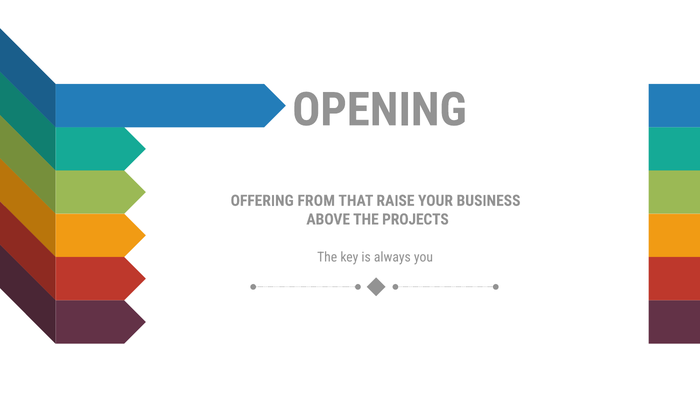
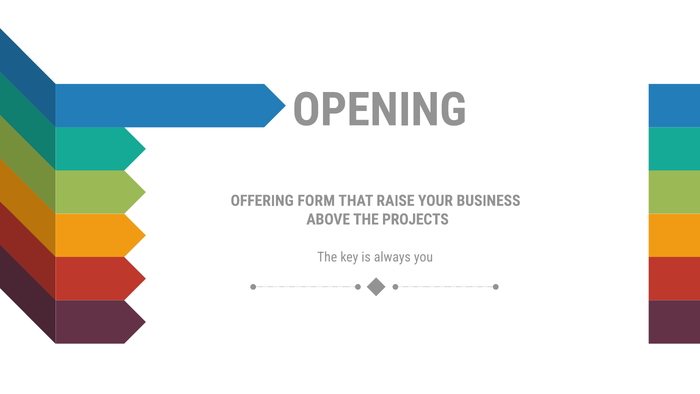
FROM: FROM -> FORM
